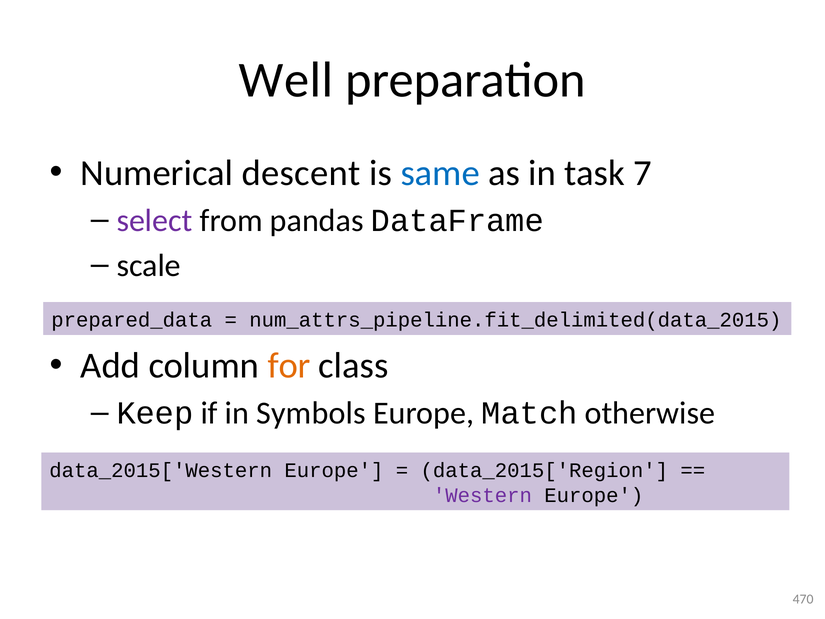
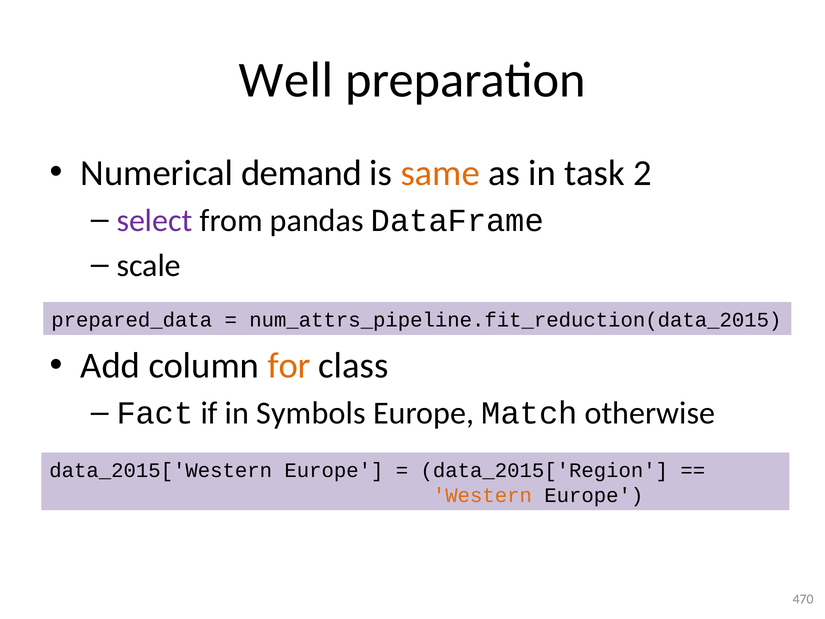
descent: descent -> demand
same colour: blue -> orange
7: 7 -> 2
num_attrs_pipeline.fit_delimited(data_2015: num_attrs_pipeline.fit_delimited(data_2015 -> num_attrs_pipeline.fit_reduction(data_2015
Keep: Keep -> Fact
Western colour: purple -> orange
